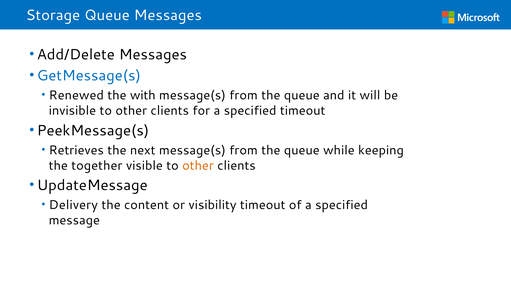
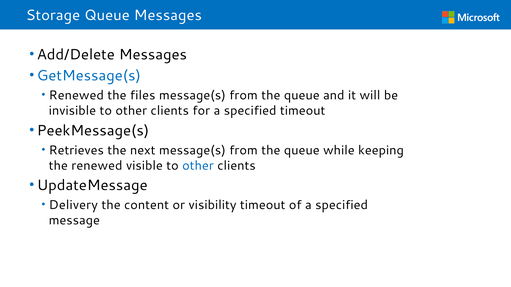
with: with -> files
the together: together -> renewed
other at (198, 166) colour: orange -> blue
